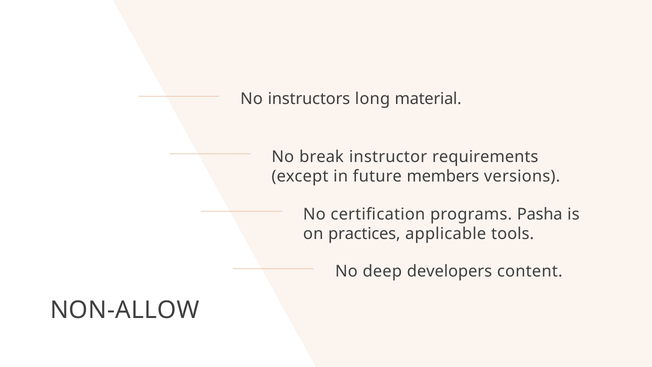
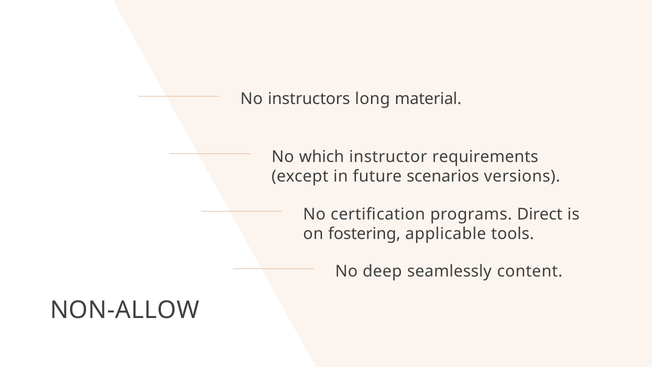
break: break -> which
members: members -> scenarios
Pasha: Pasha -> Direct
practices: practices -> fostering
developers: developers -> seamlessly
